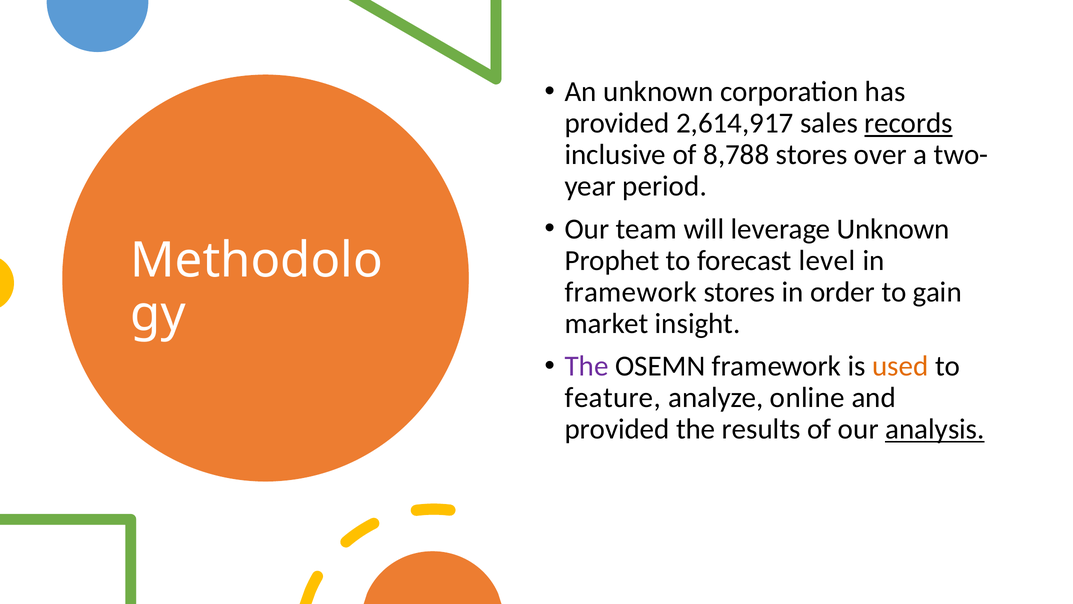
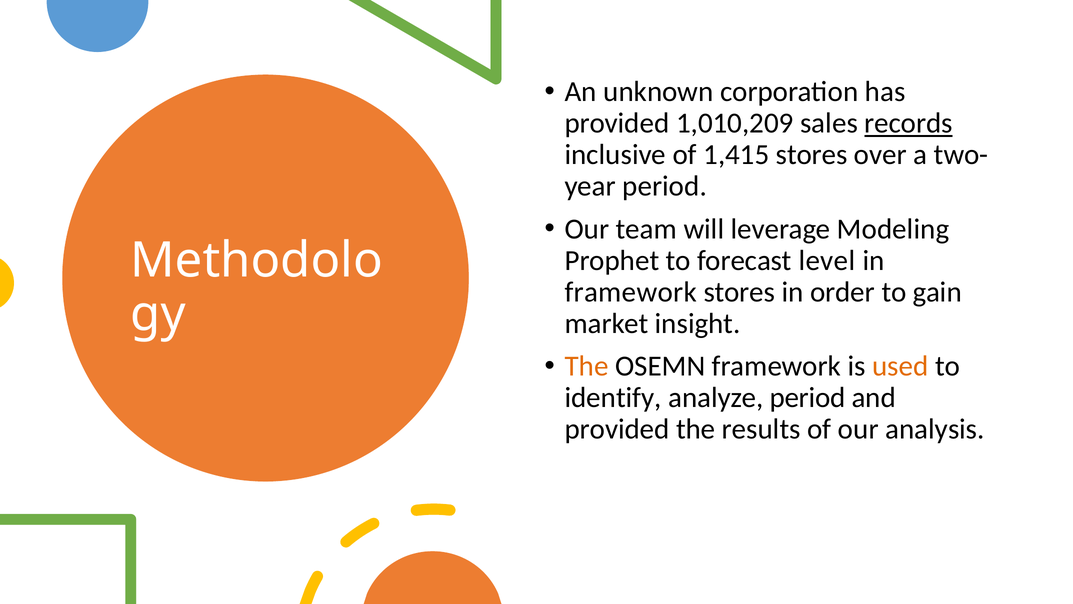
2,614,917: 2,614,917 -> 1,010,209
8,788: 8,788 -> 1,415
leverage Unknown: Unknown -> Modeling
The at (587, 366) colour: purple -> orange
feature: feature -> identify
analyze online: online -> period
analysis underline: present -> none
